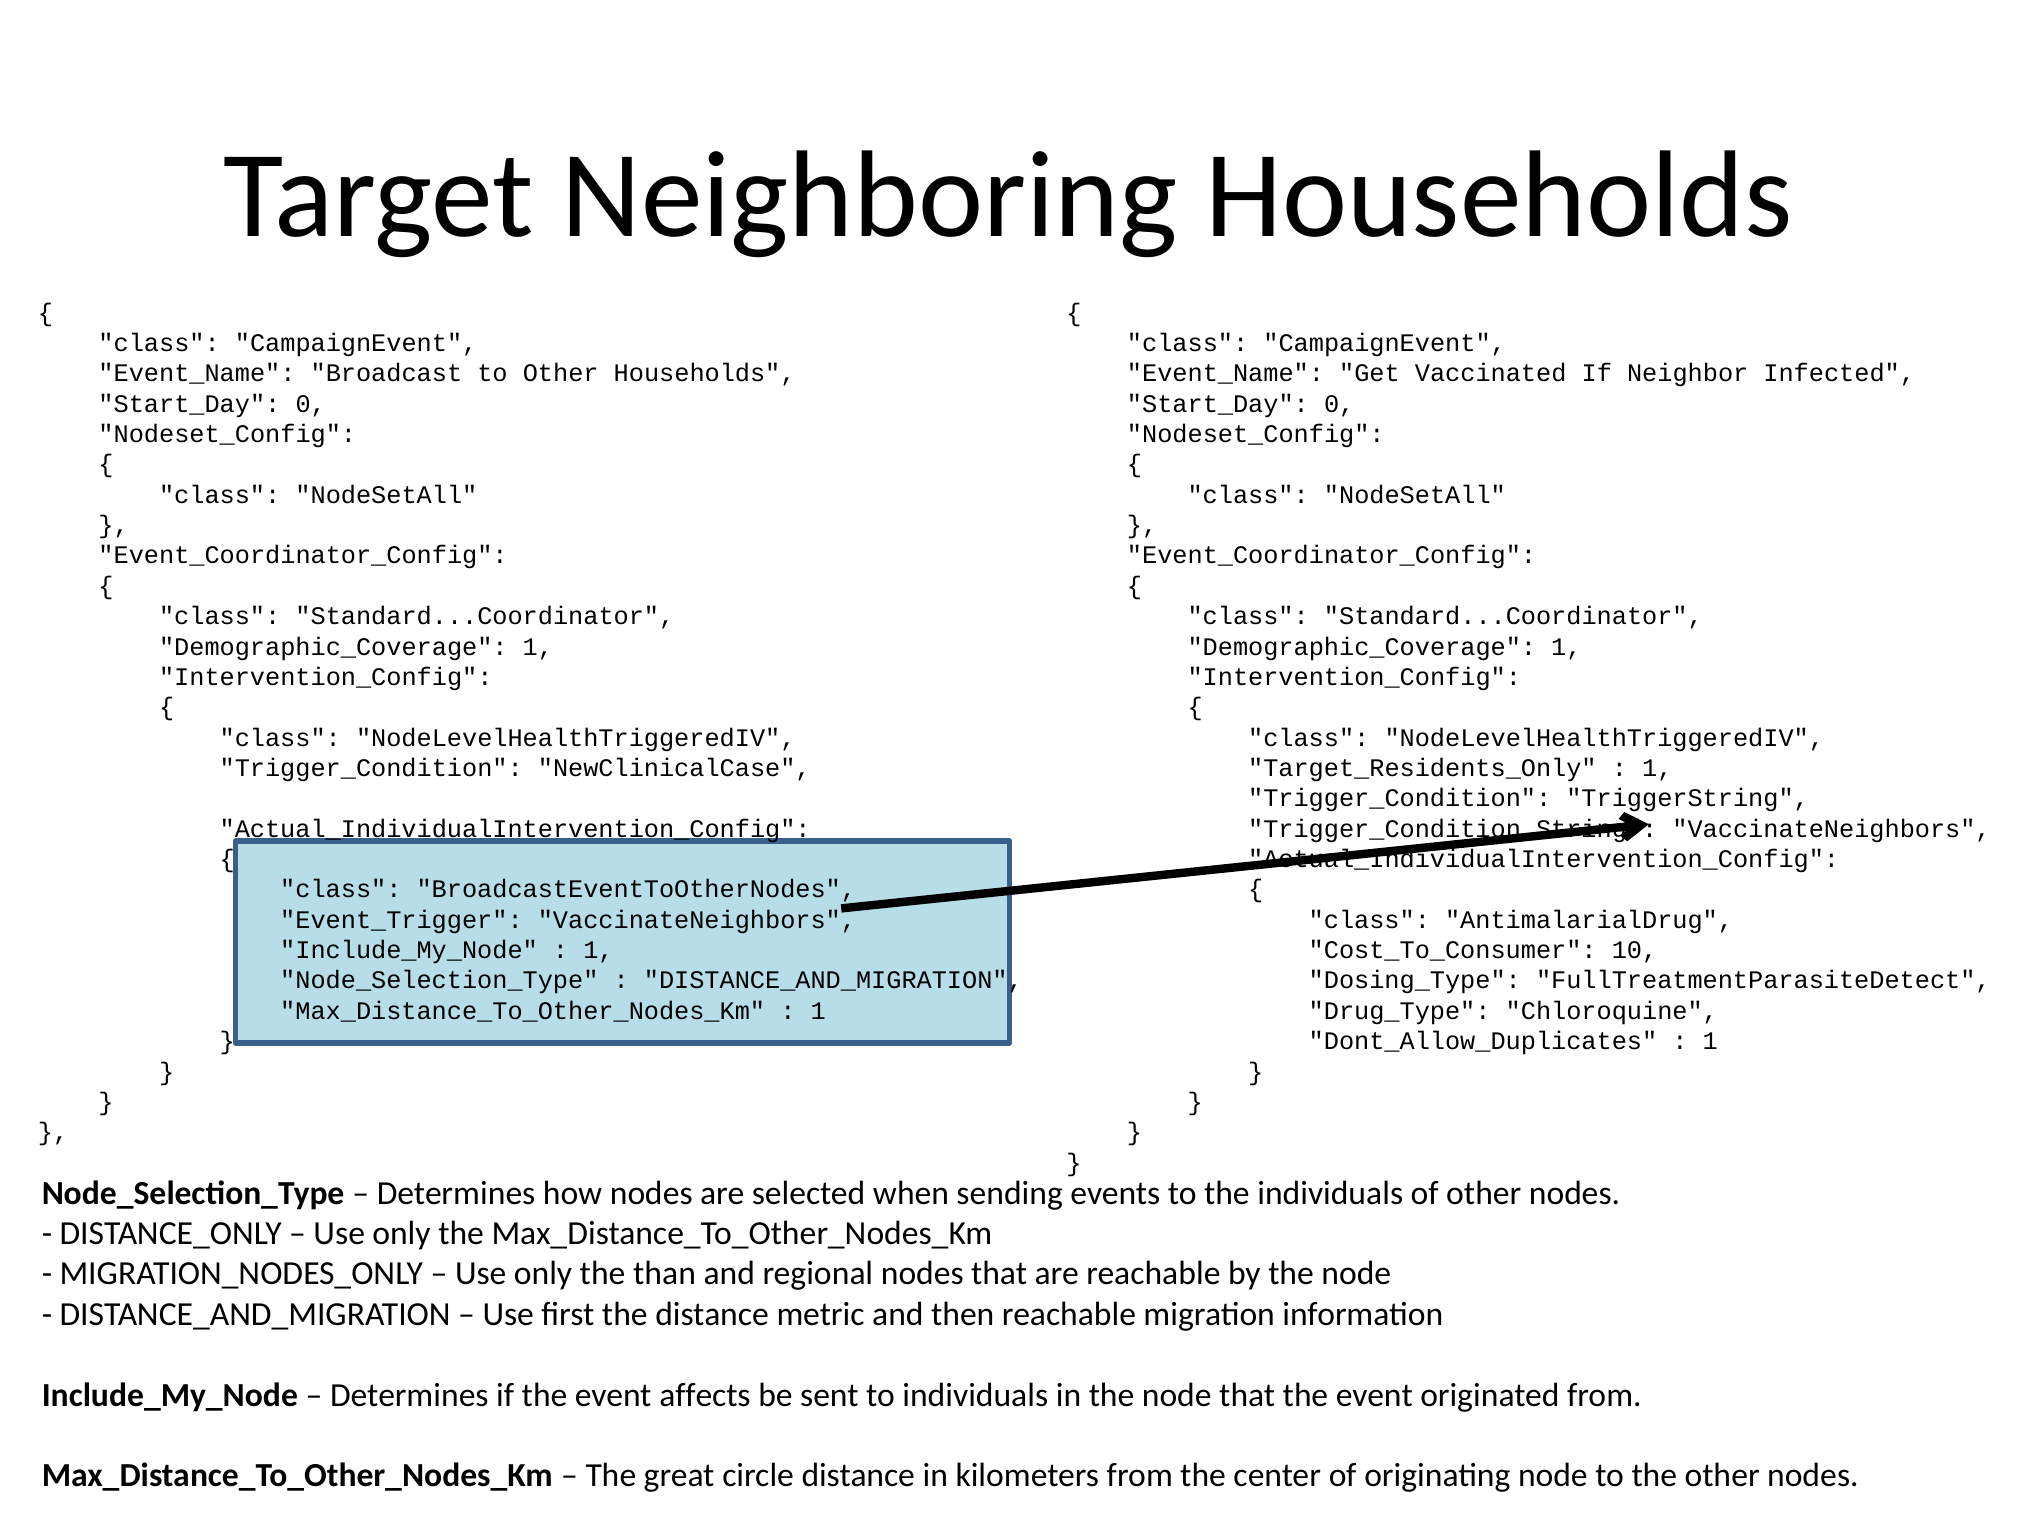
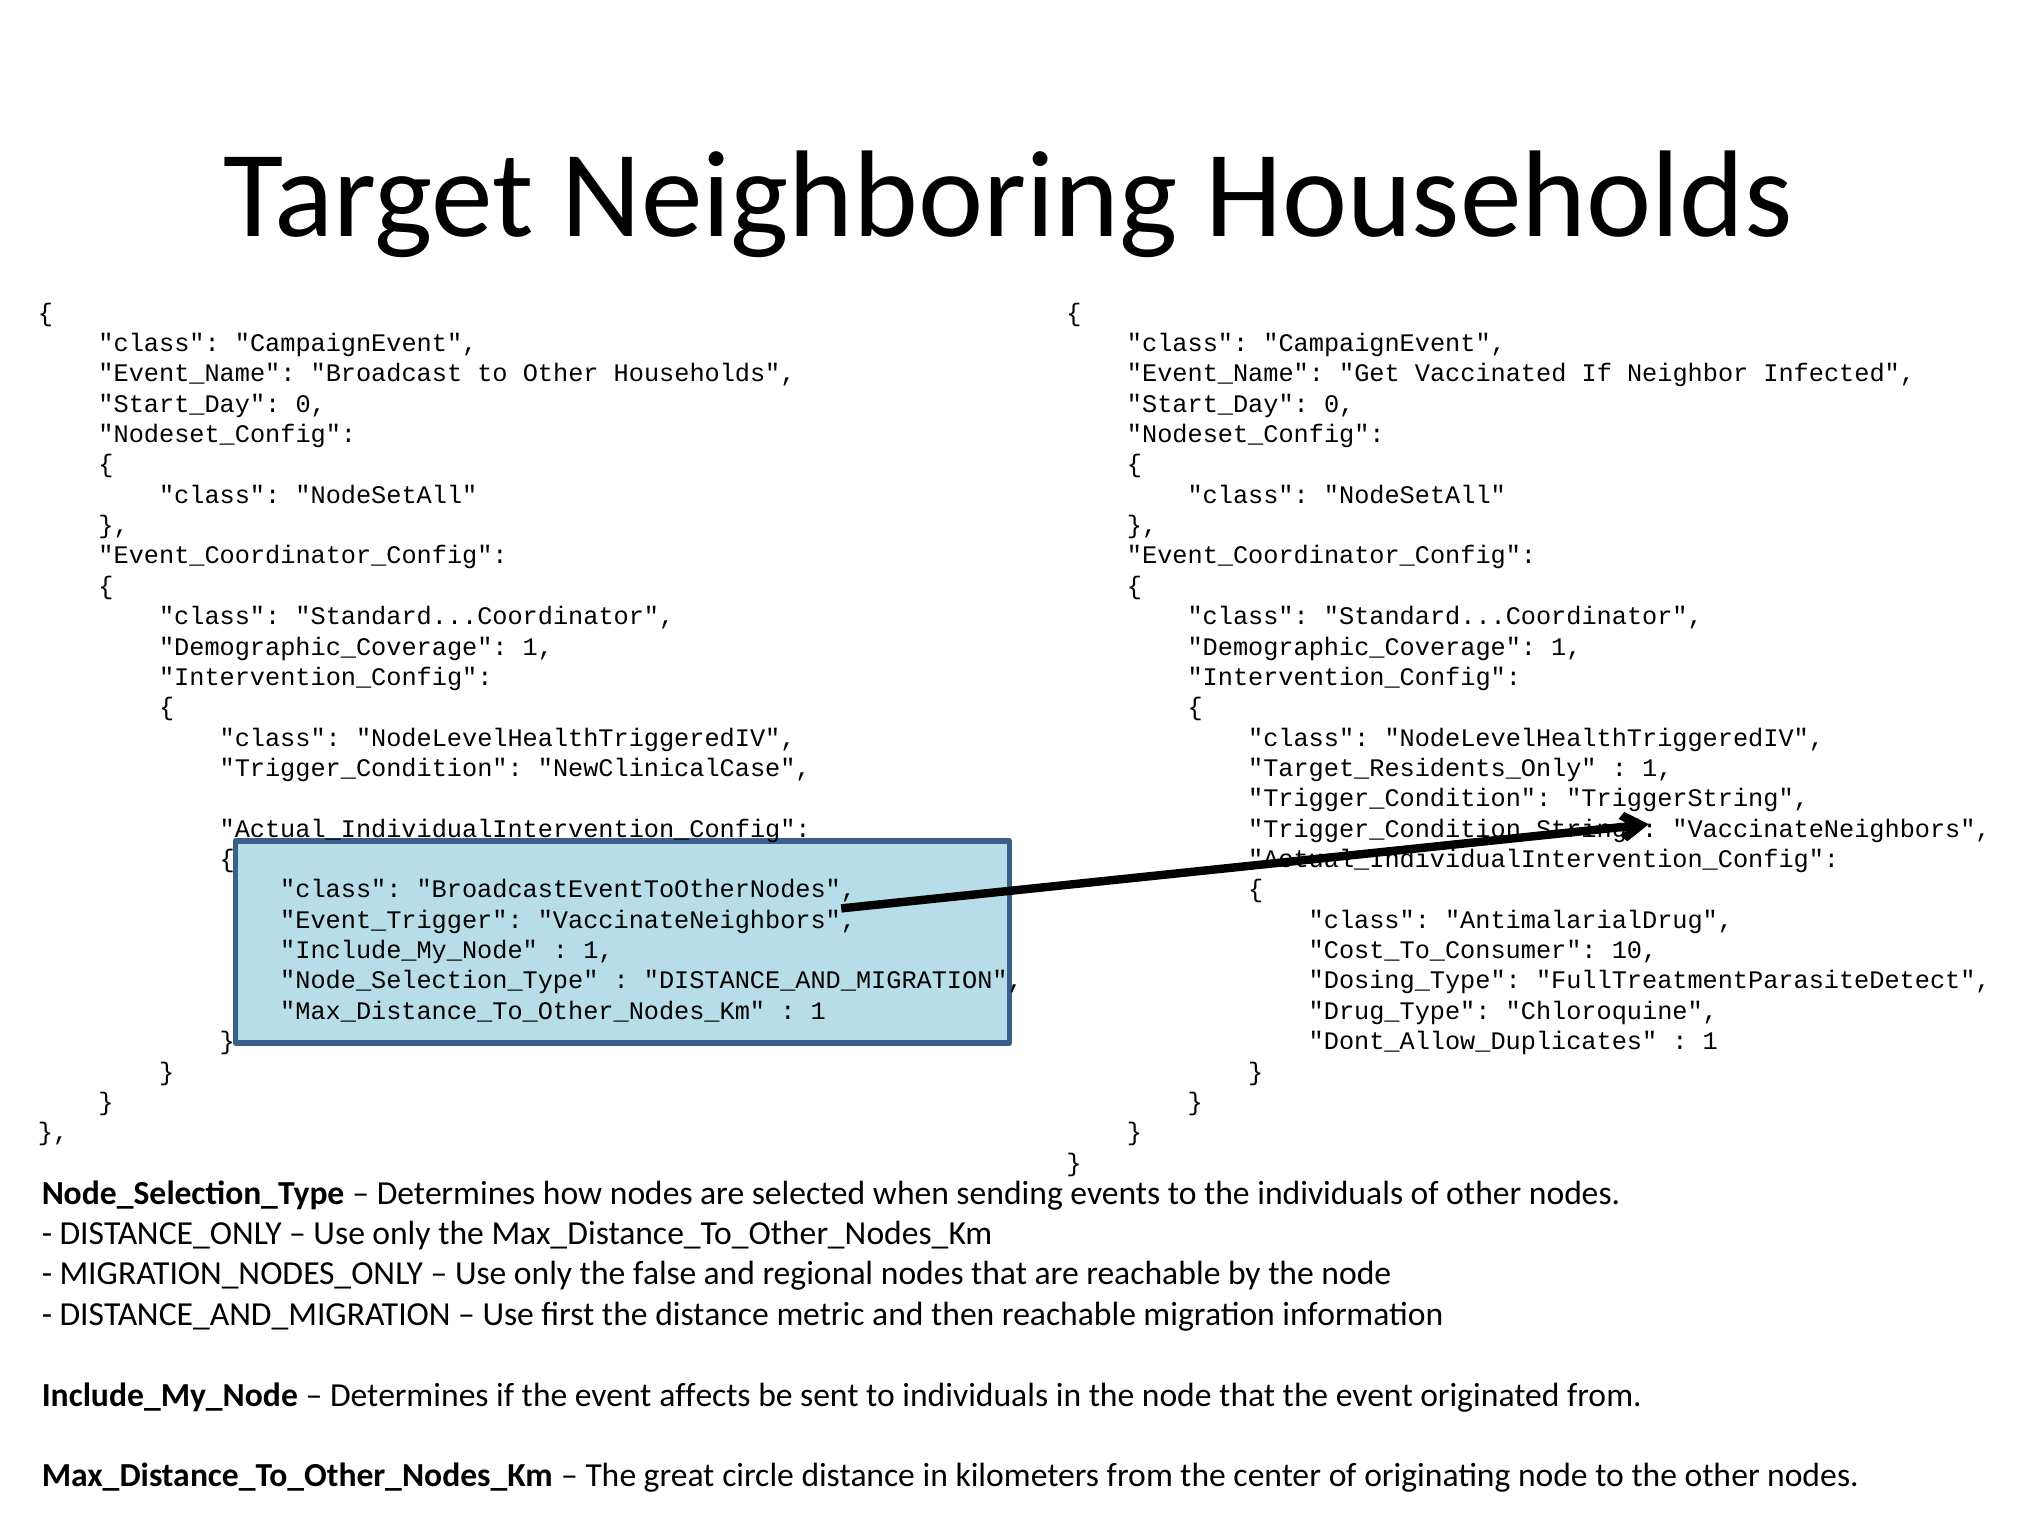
than: than -> false
